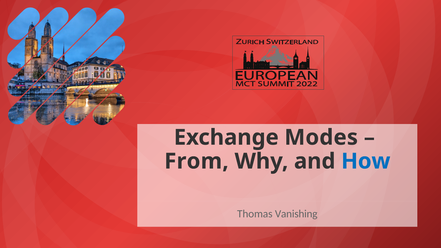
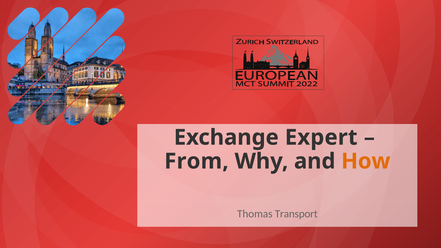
Modes: Modes -> Expert
How colour: blue -> orange
Vanishing: Vanishing -> Transport
